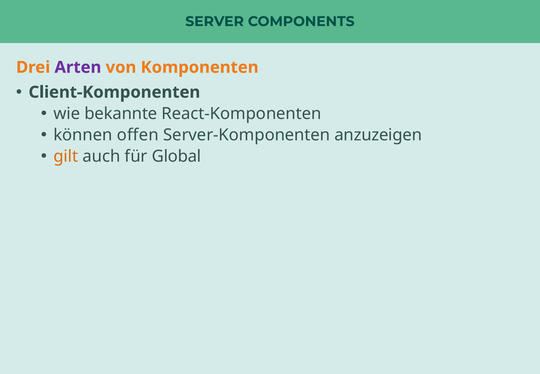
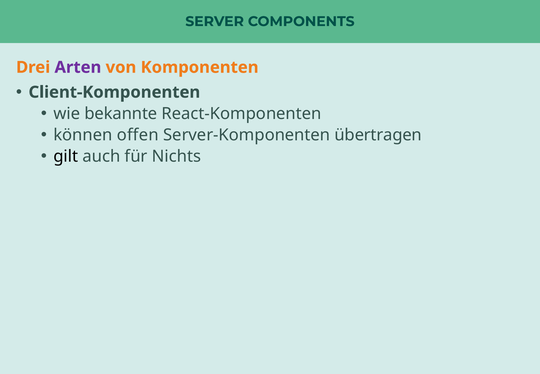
anzuzeigen: anzuzeigen -> übertragen
gilt colour: orange -> black
Global: Global -> Nichts
